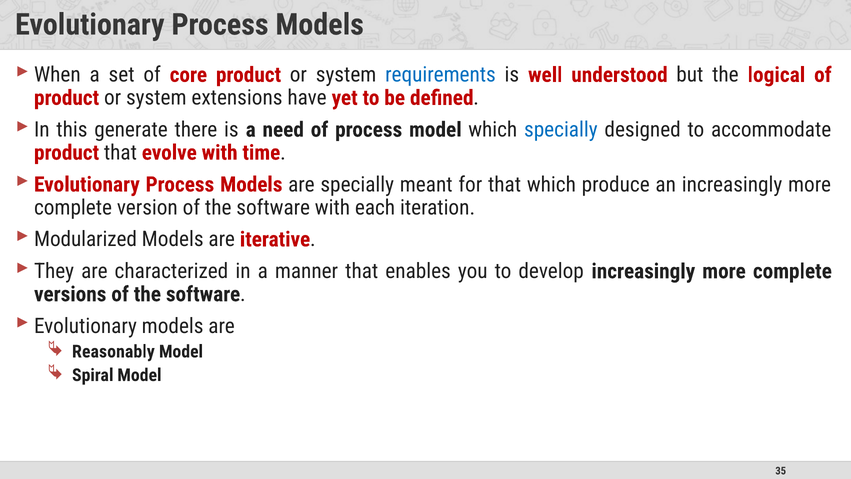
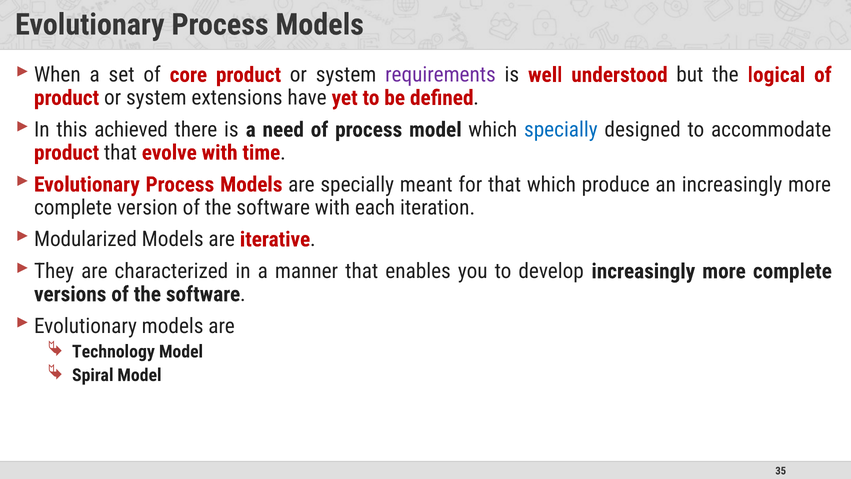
requirements colour: blue -> purple
generate: generate -> achieved
Reasonably: Reasonably -> Technology
